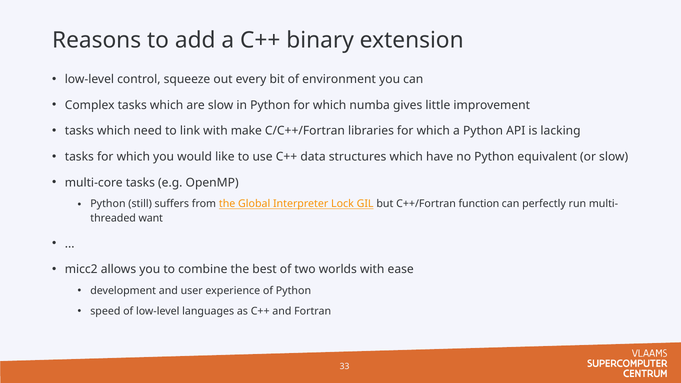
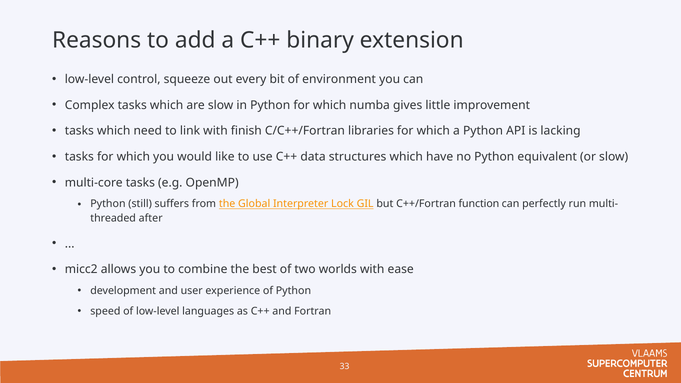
make: make -> finish
want: want -> after
